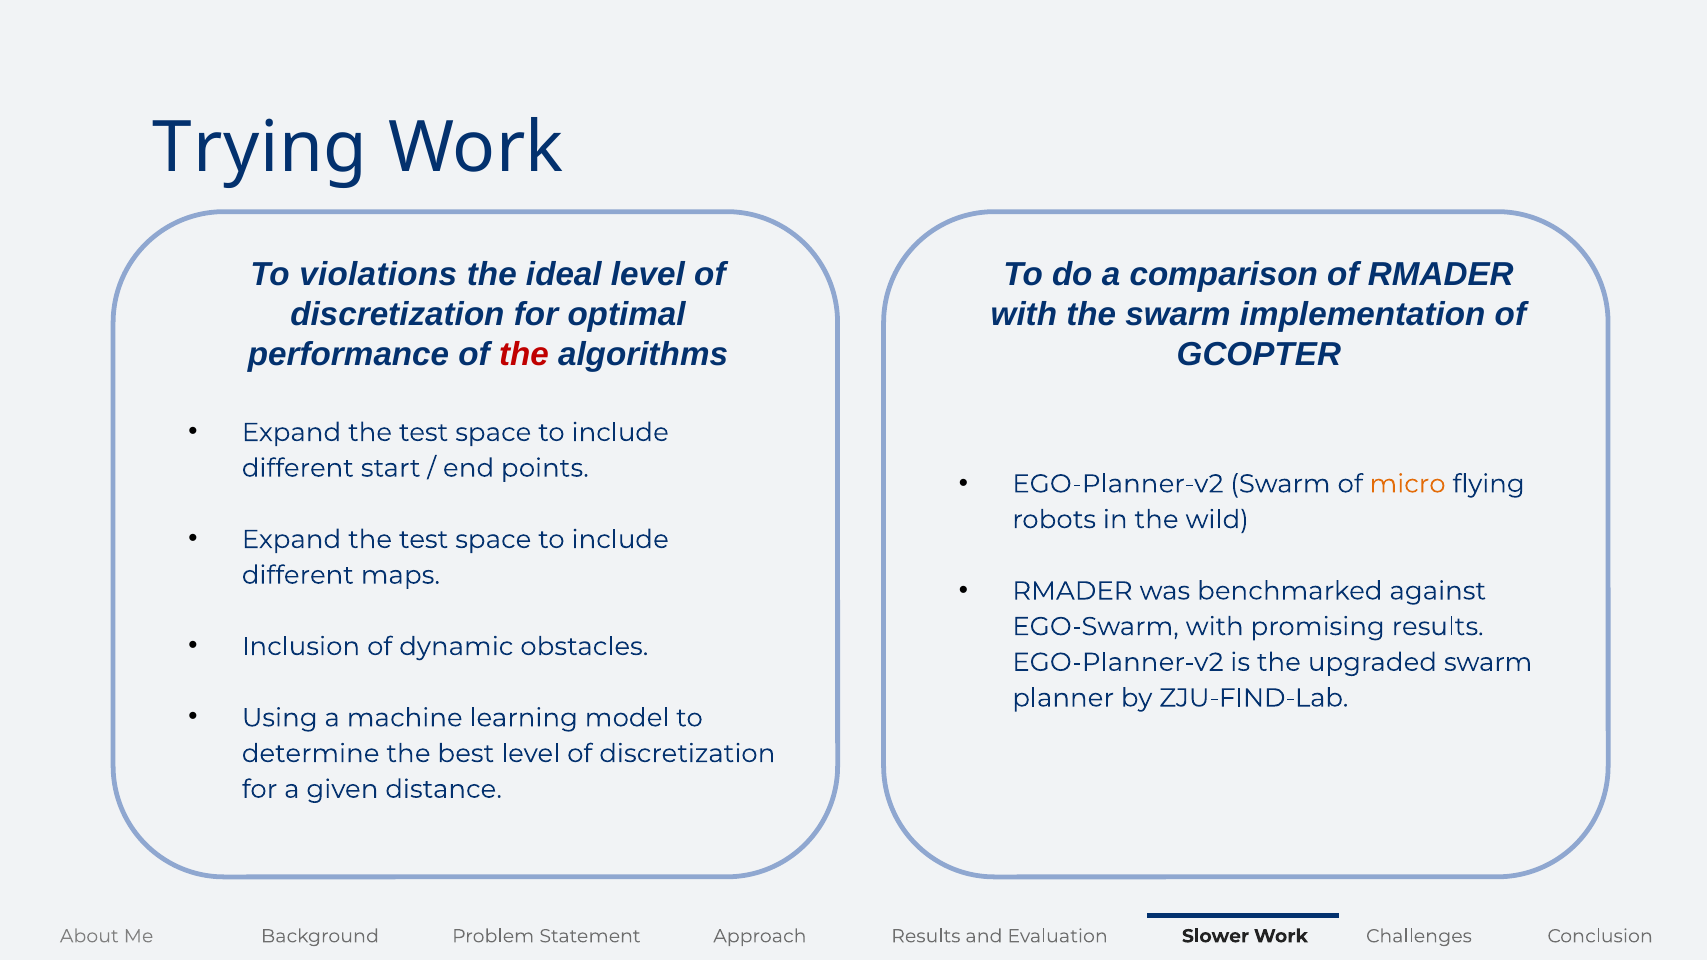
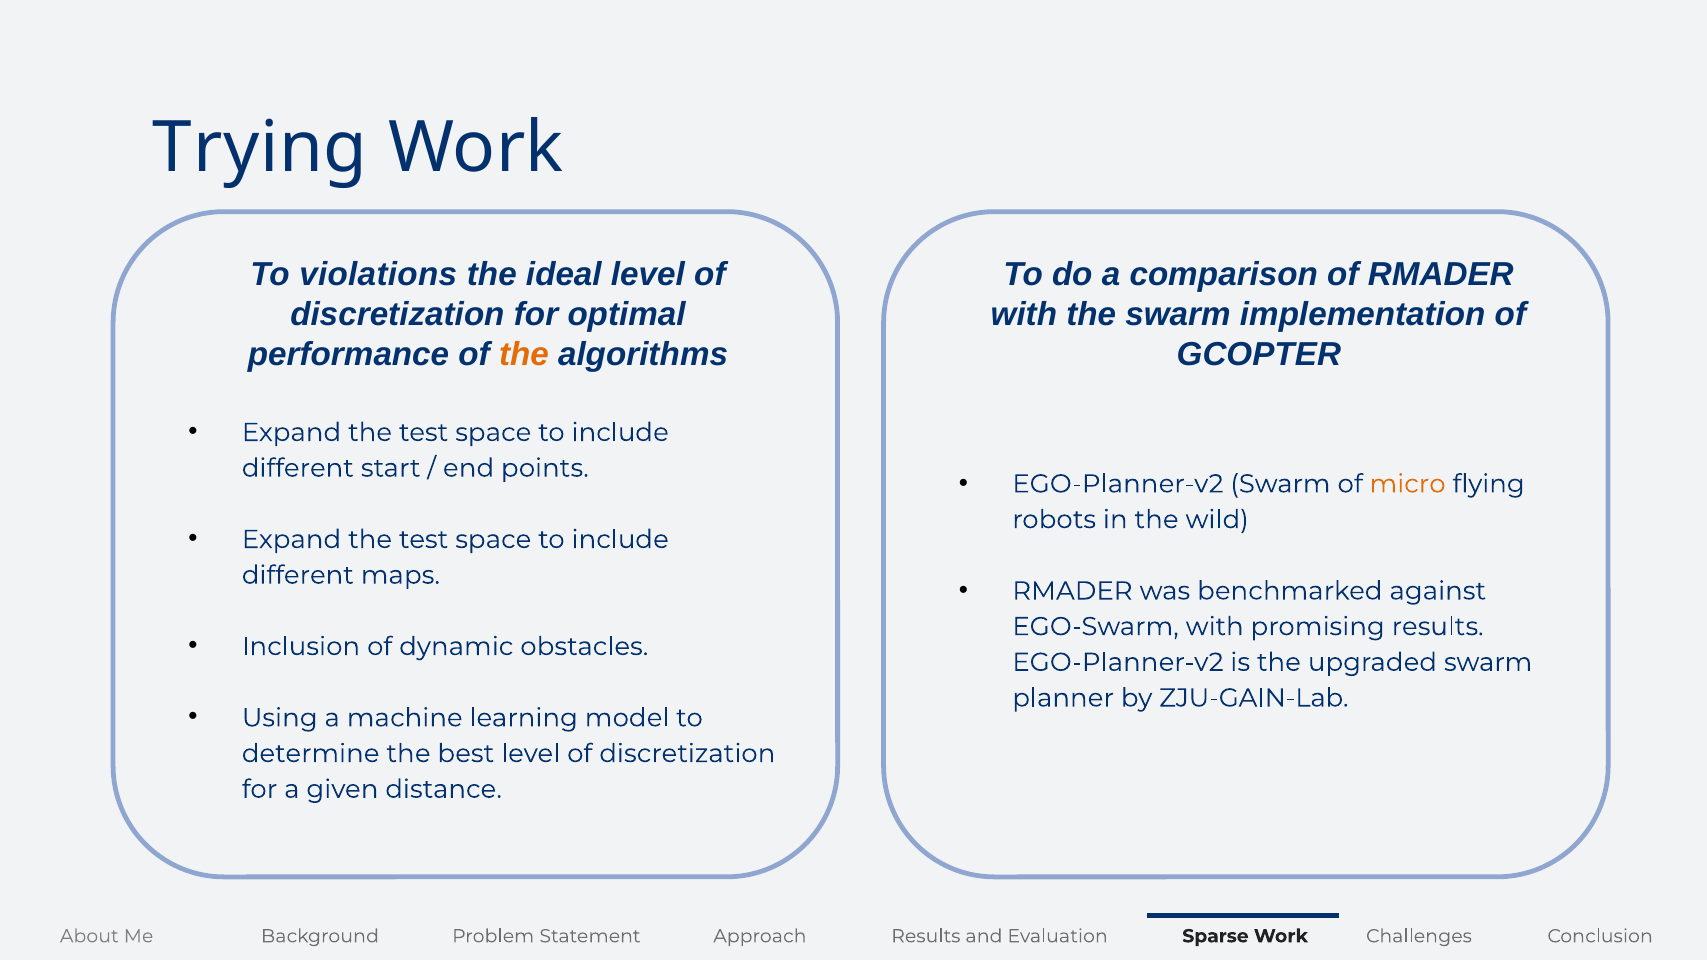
the at (524, 355) colour: red -> orange
ZJU-FIND-Lab: ZJU-FIND-Lab -> ZJU-GAIN-Lab
Slower: Slower -> Sparse
